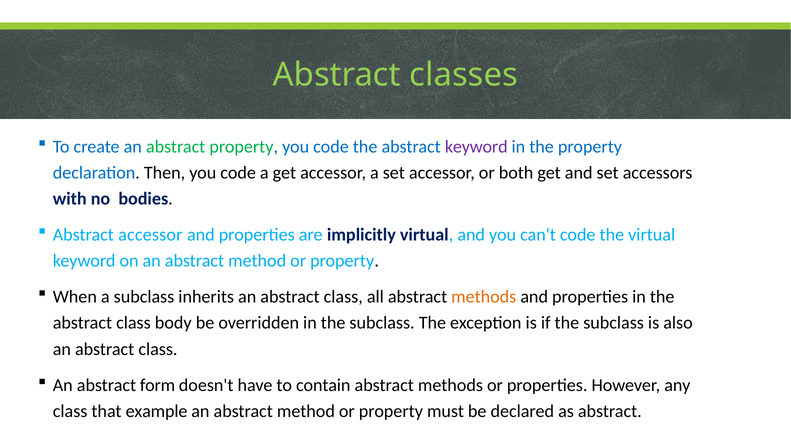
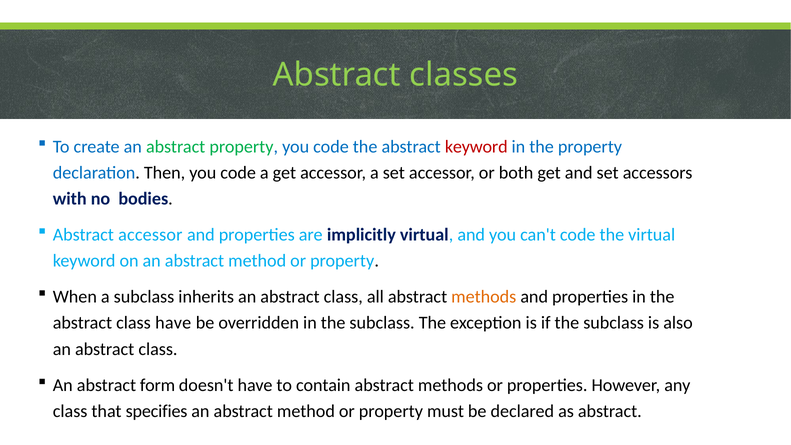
keyword at (476, 147) colour: purple -> red
class body: body -> have
example: example -> specifies
